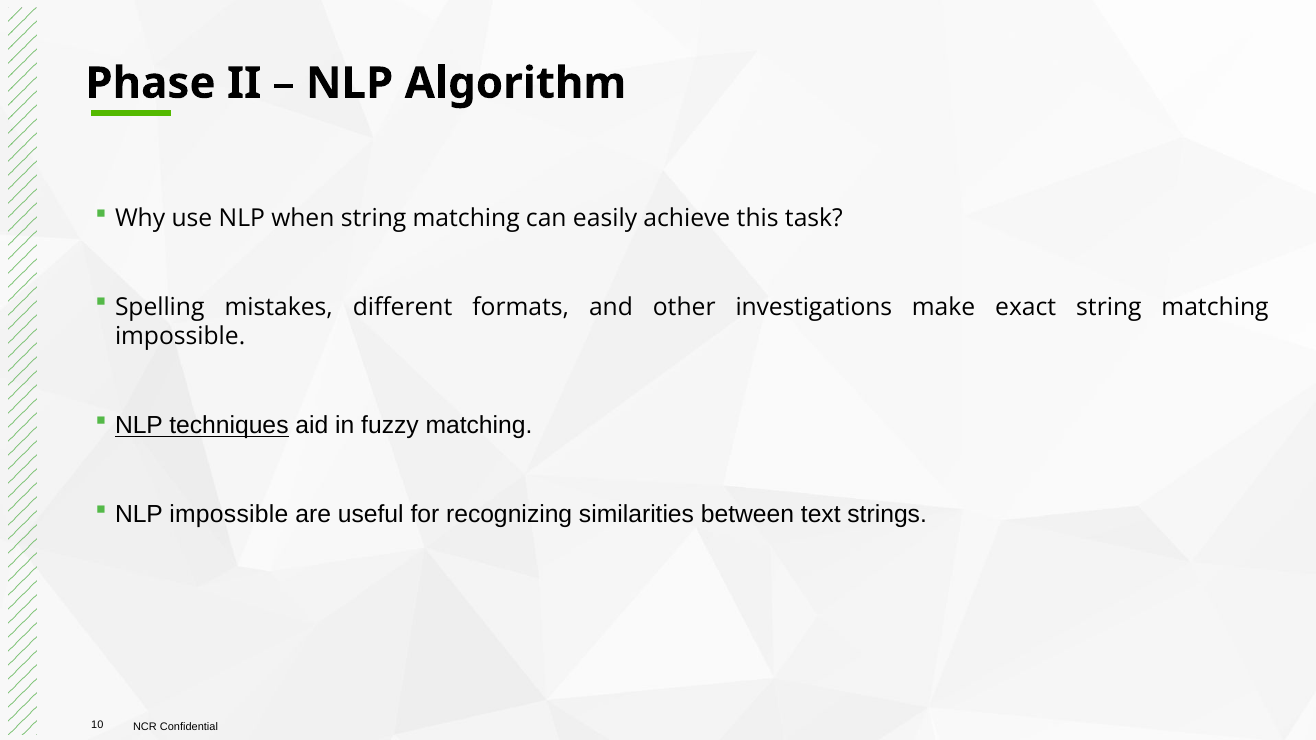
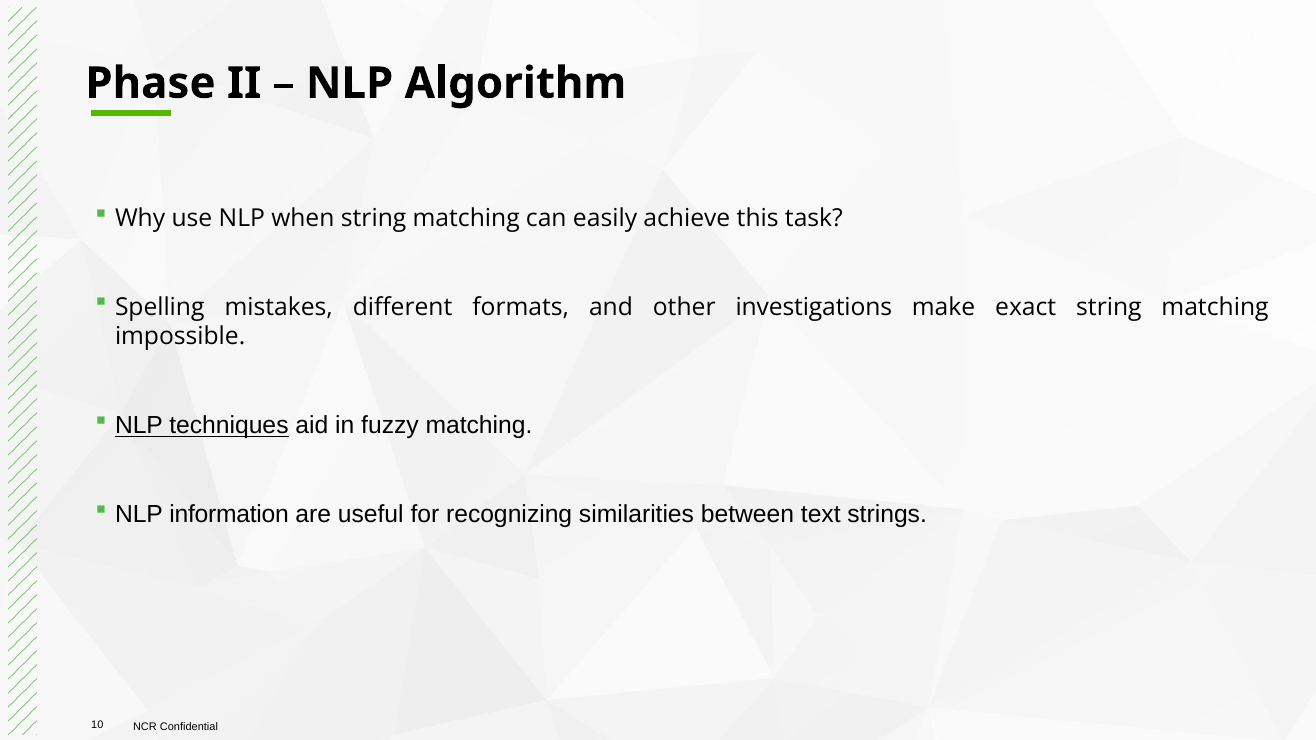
NLP impossible: impossible -> information
